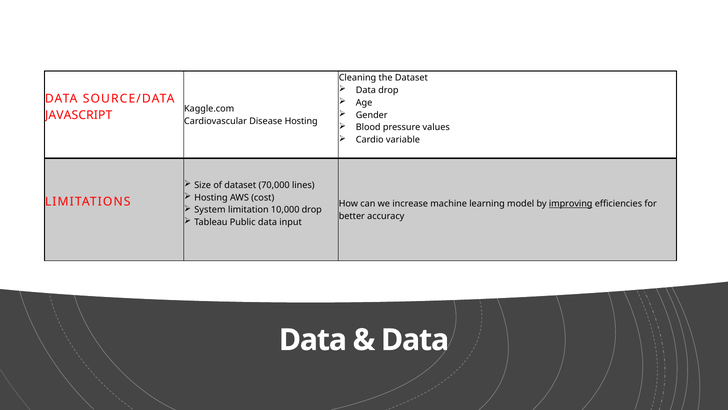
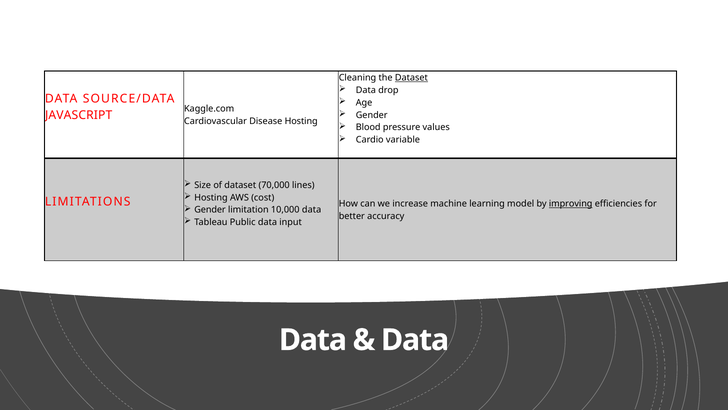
Dataset at (411, 78) underline: none -> present
System at (210, 210): System -> Gender
10,000 drop: drop -> data
